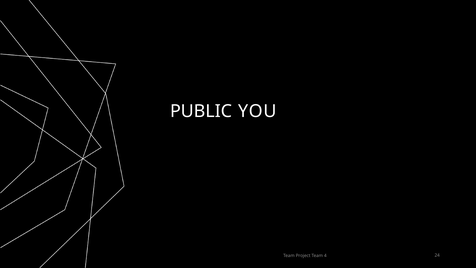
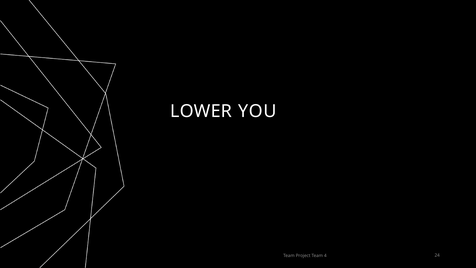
PUBLIC: PUBLIC -> LOWER
